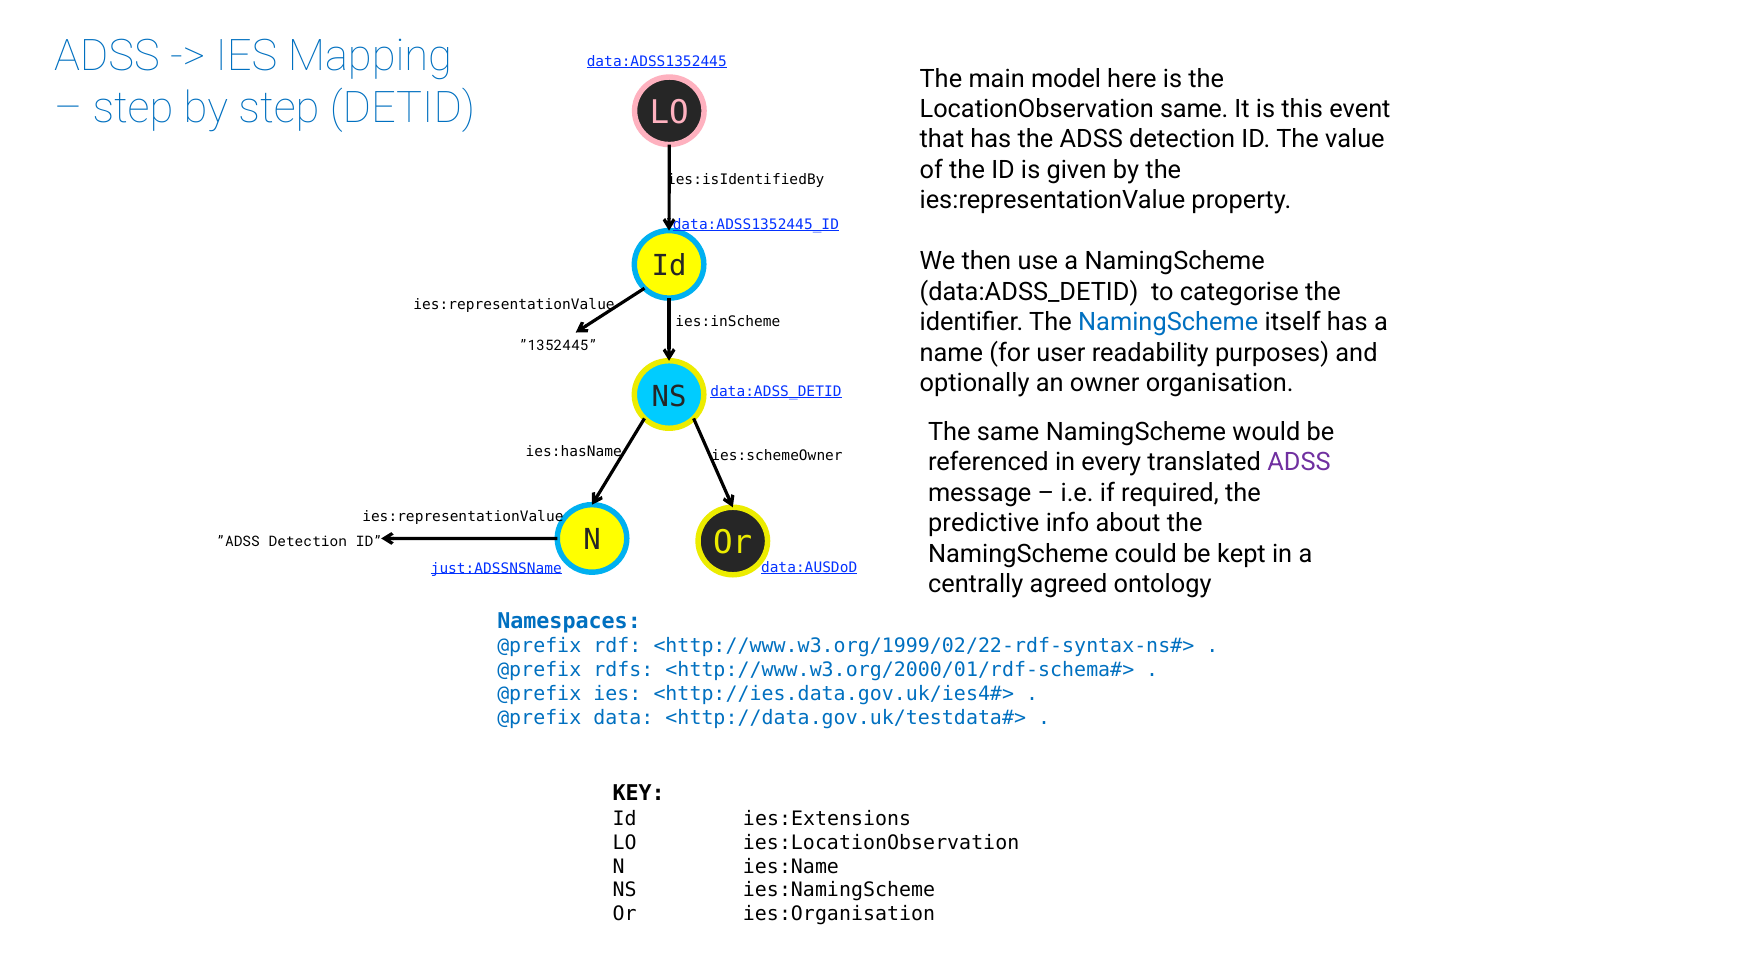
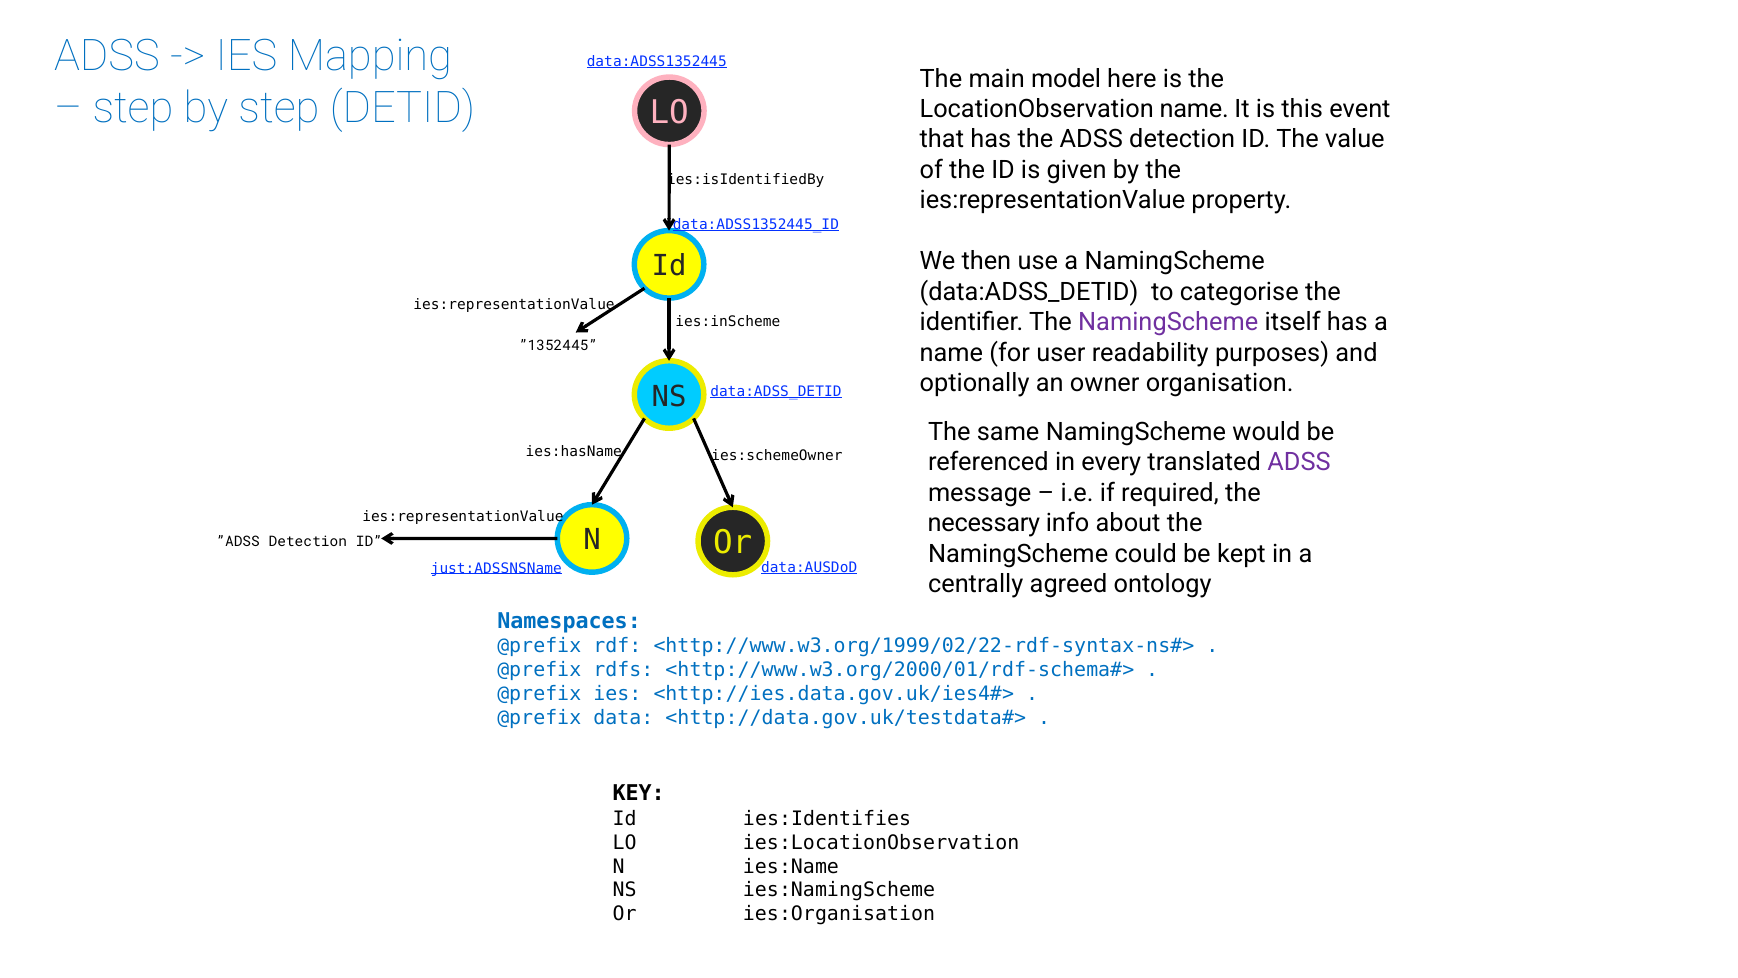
LocationObservation same: same -> name
NamingScheme at (1168, 322) colour: blue -> purple
predictive: predictive -> necessary
ies:Extensions: ies:Extensions -> ies:Identifies
